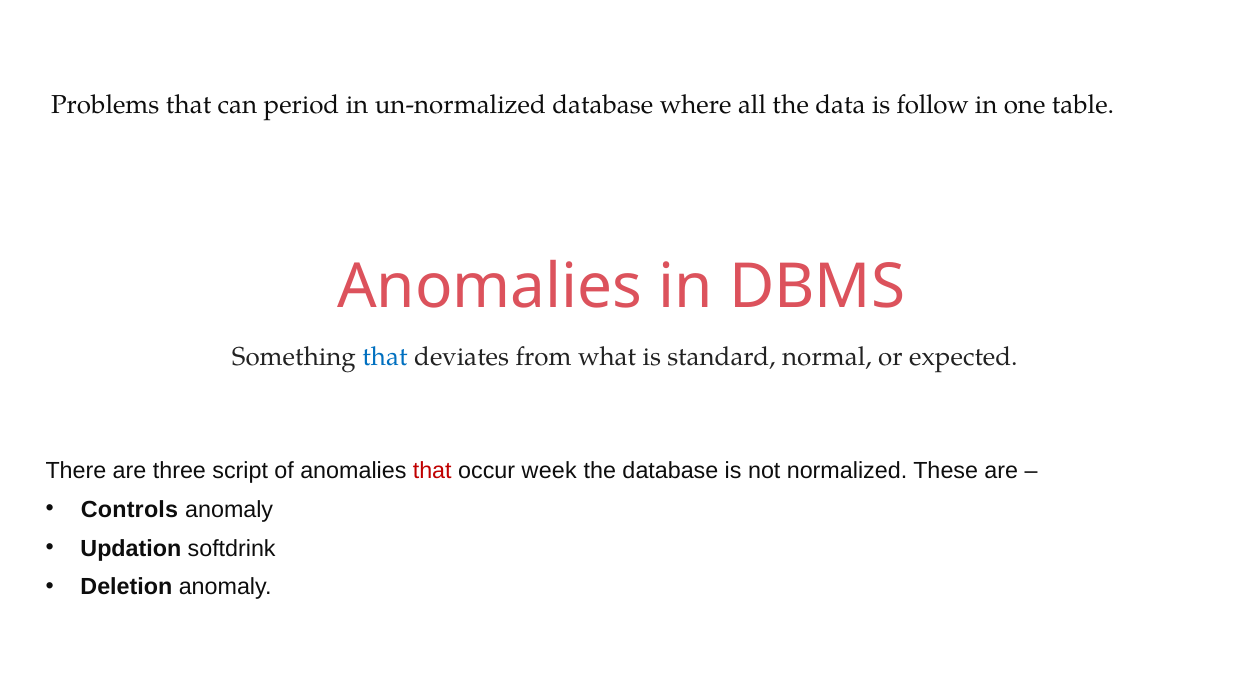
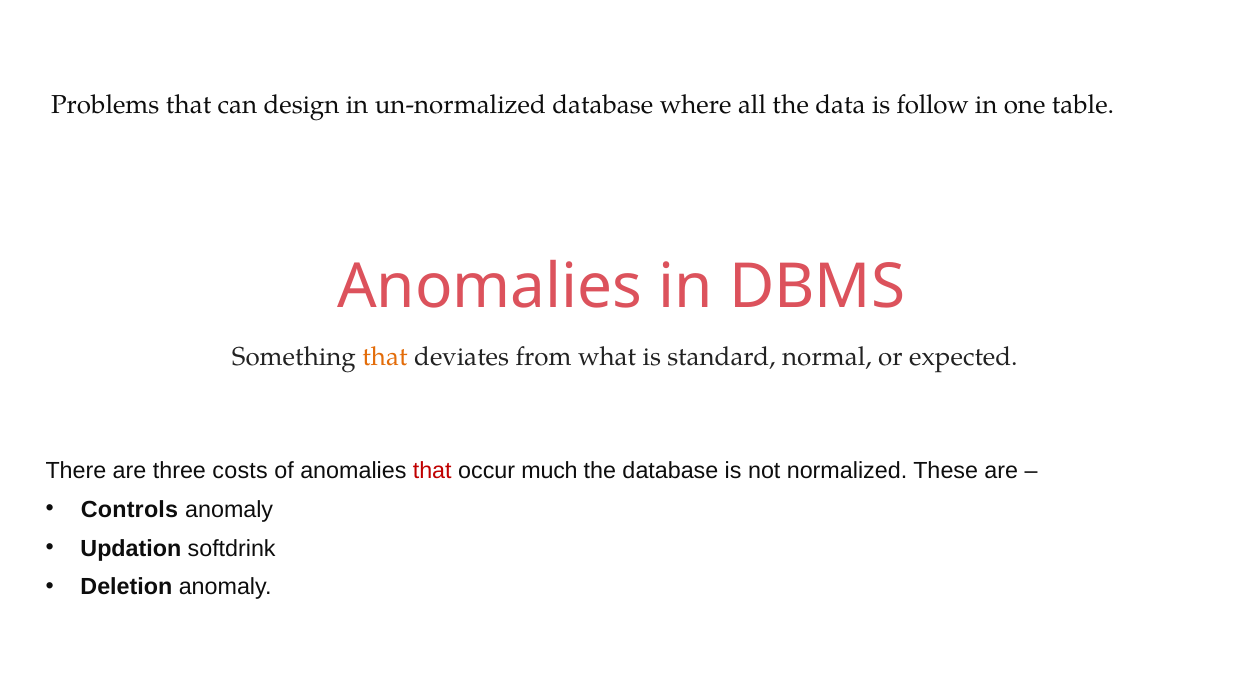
period: period -> design
that at (385, 357) colour: blue -> orange
script: script -> costs
week: week -> much
